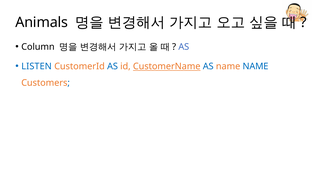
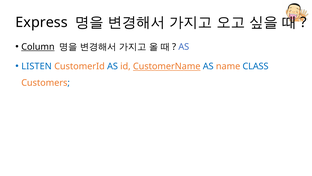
Animals: Animals -> Express
Column underline: none -> present
name NAME: NAME -> CLASS
